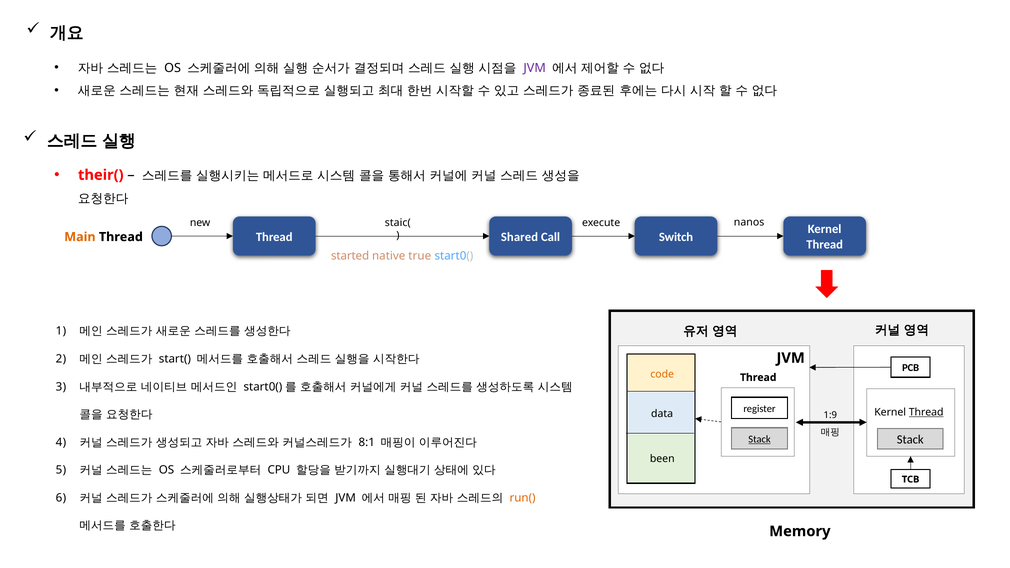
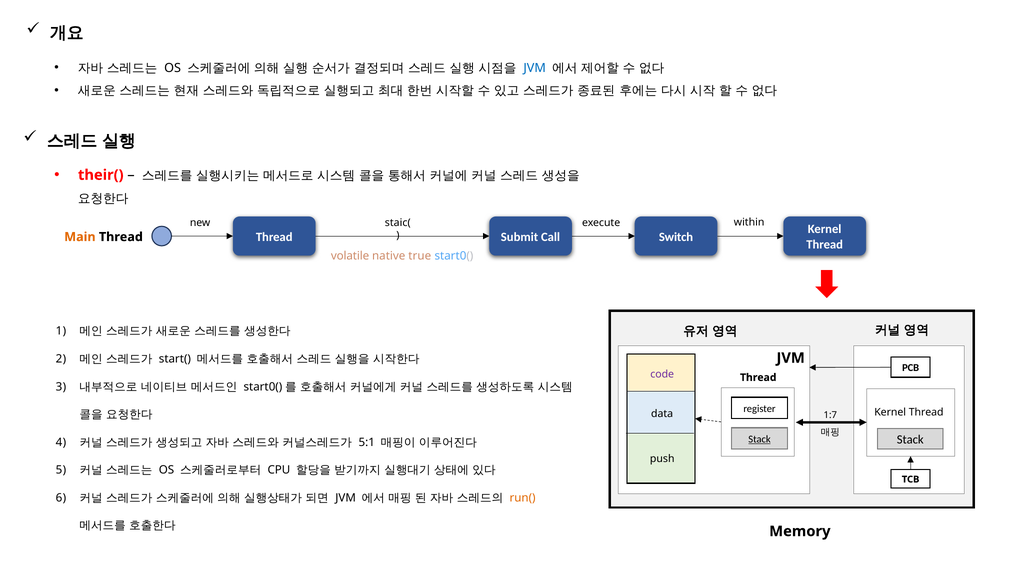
JVM at (535, 68) colour: purple -> blue
nanos: nanos -> within
Shared: Shared -> Submit
started: started -> volatile
code colour: orange -> purple
Thread at (926, 412) underline: present -> none
1:9: 1:9 -> 1:7
8:1: 8:1 -> 5:1
been: been -> push
